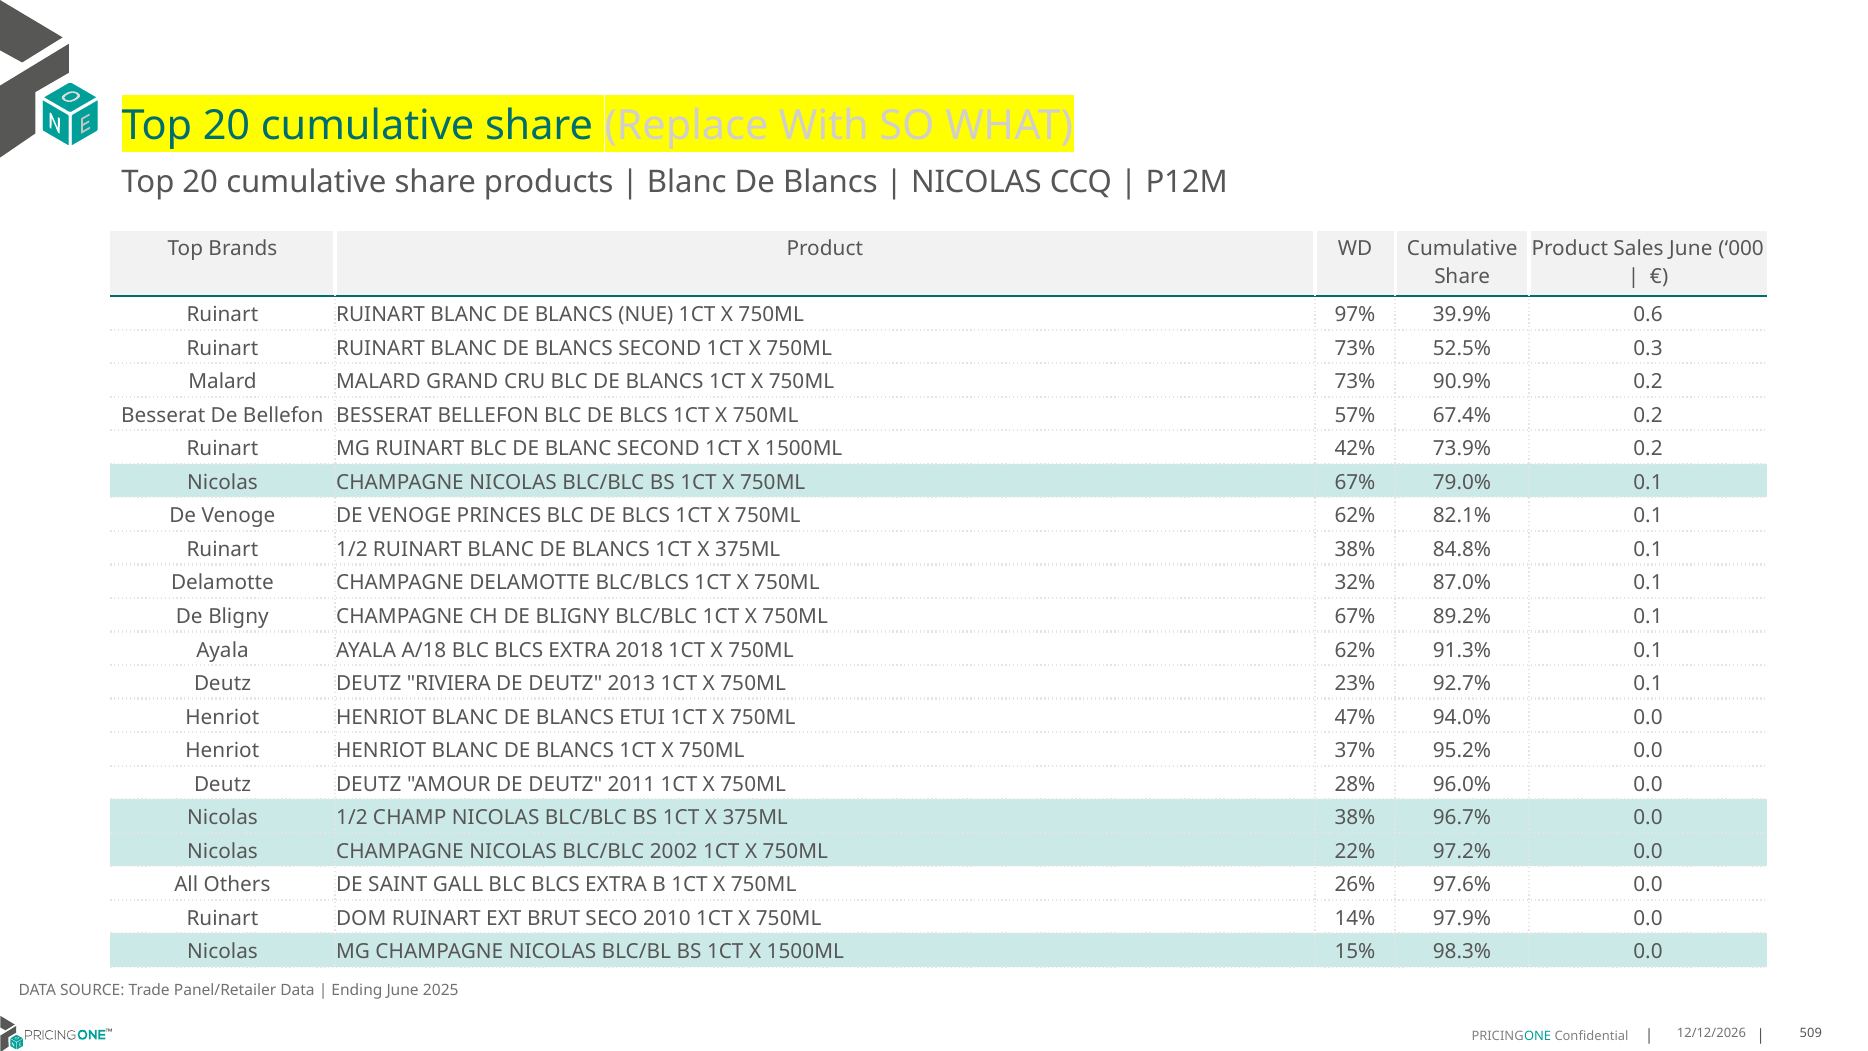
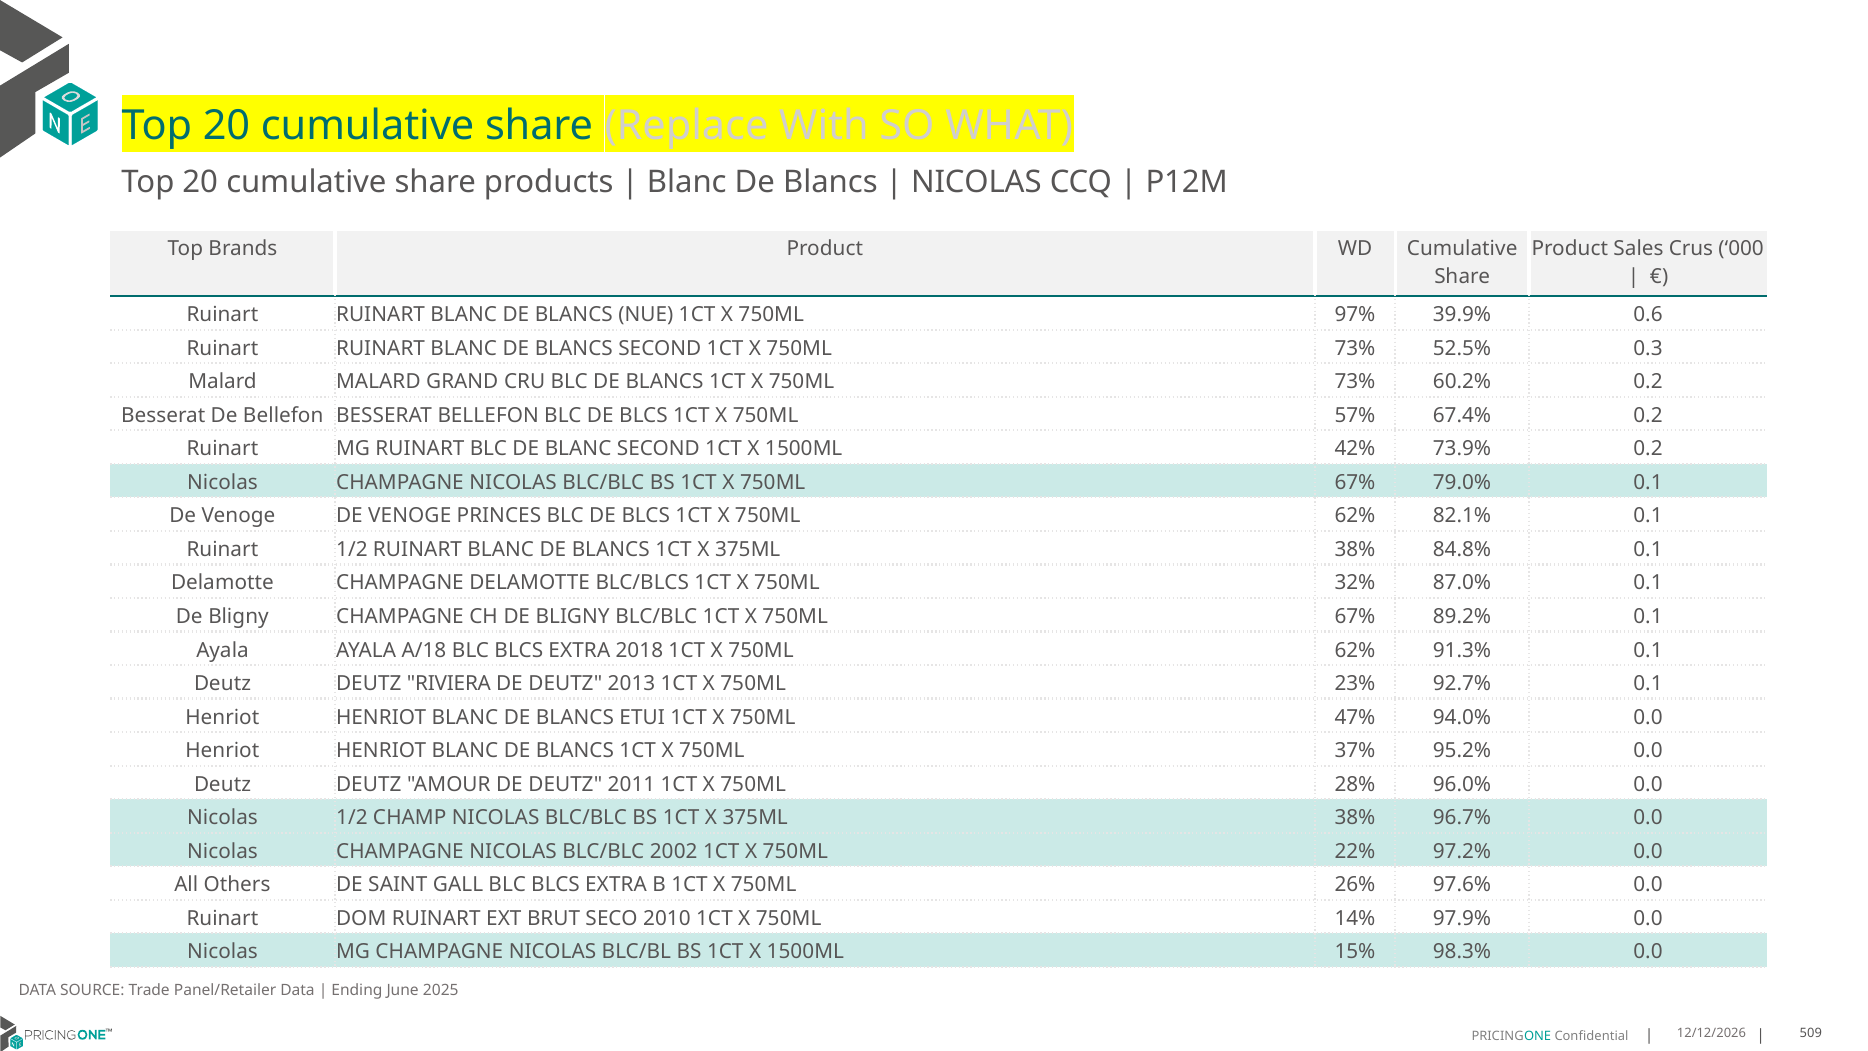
Sales June: June -> Crus
90.9%: 90.9% -> 60.2%
